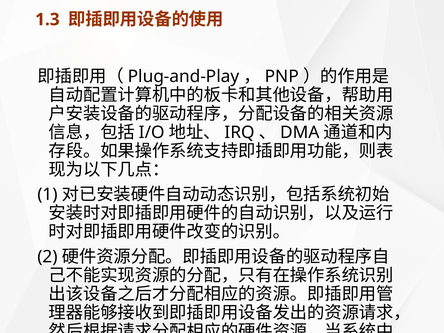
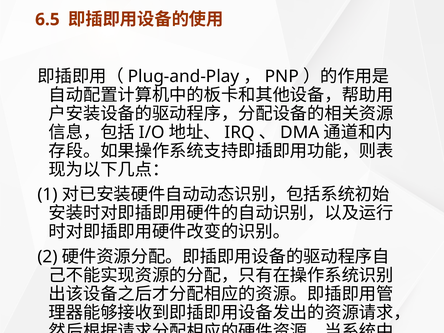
1.3: 1.3 -> 6.5
